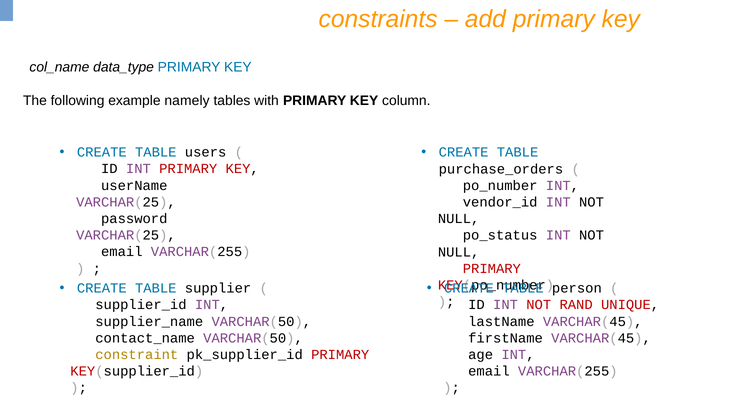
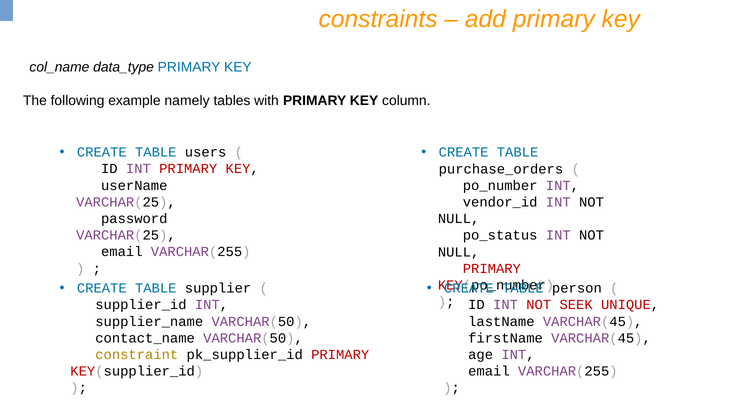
RAND: RAND -> SEEK
